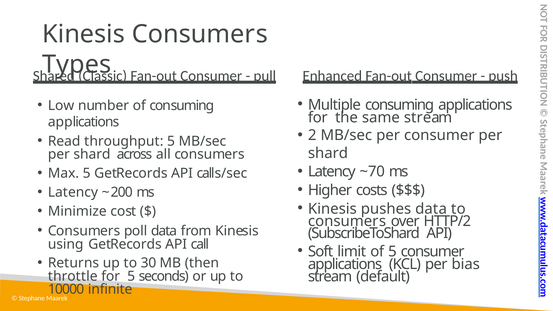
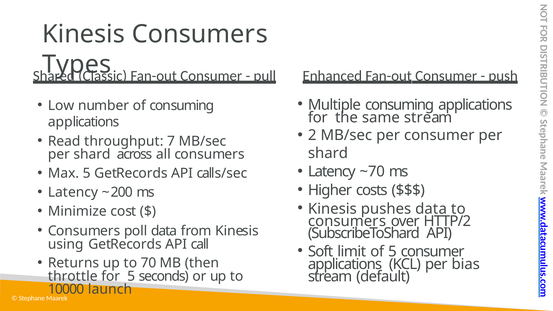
throughput 5: 5 -> 7
30: 30 -> 70
infinite: infinite -> launch
